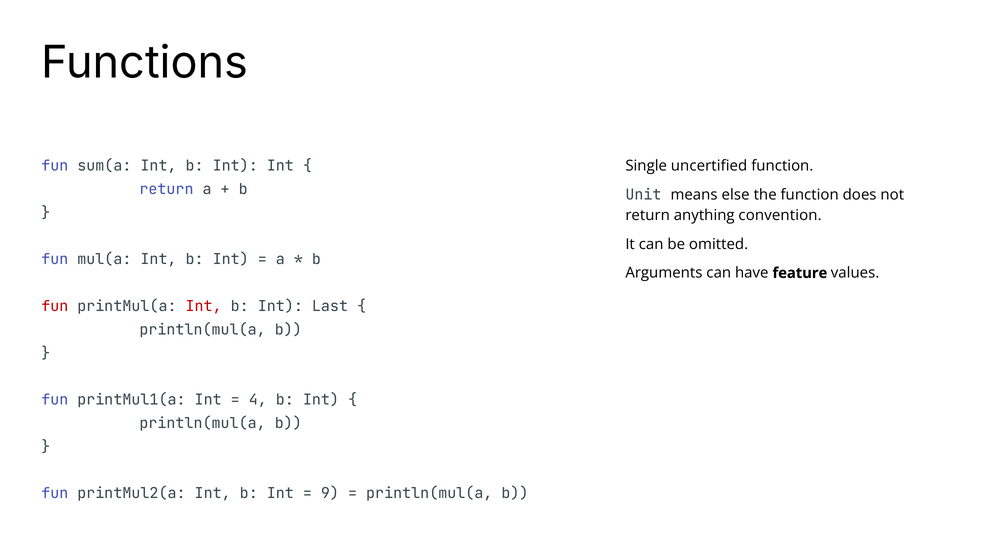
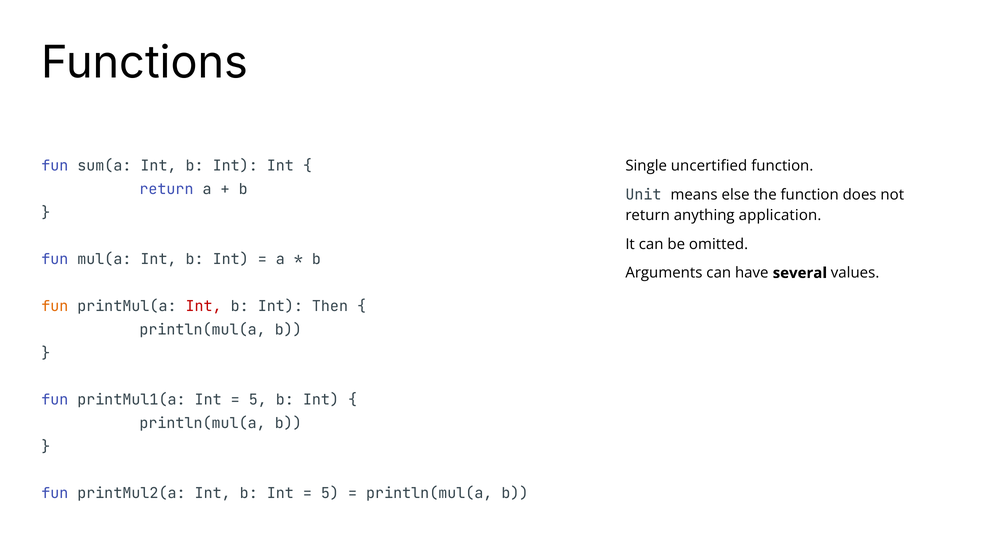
convention: convention -> application
feature: feature -> several
fun at (55, 306) colour: red -> orange
Last: Last -> Then
4 at (258, 400): 4 -> 5
9 at (330, 494): 9 -> 5
